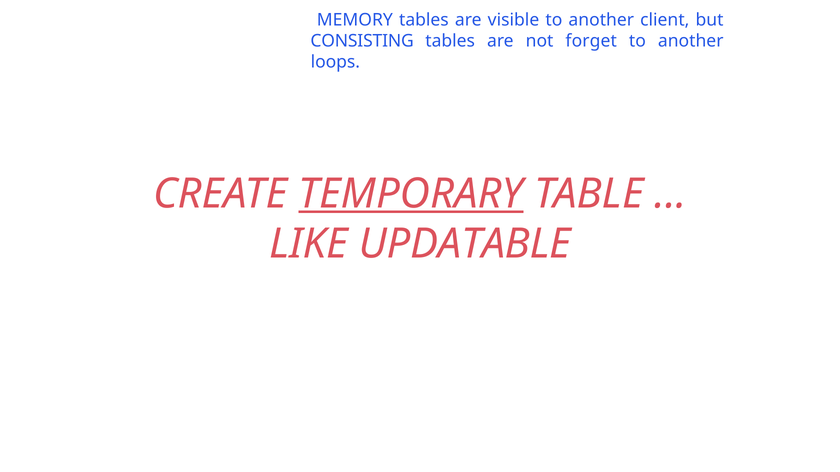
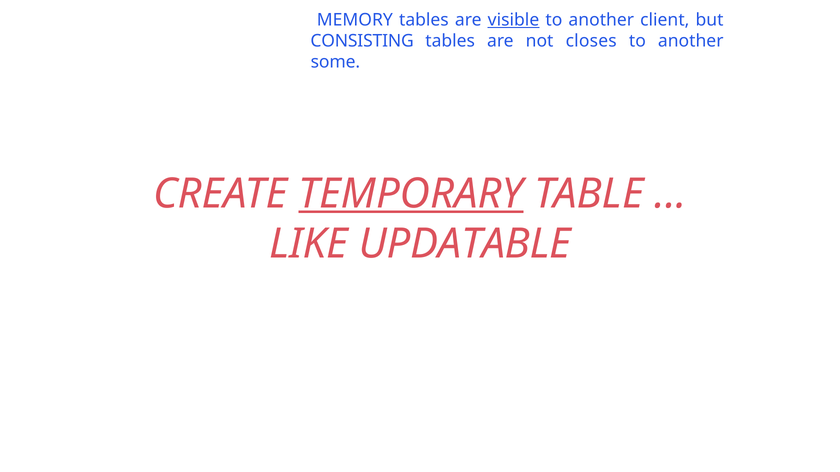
visible underline: none -> present
forget: forget -> closes
loops: loops -> some
